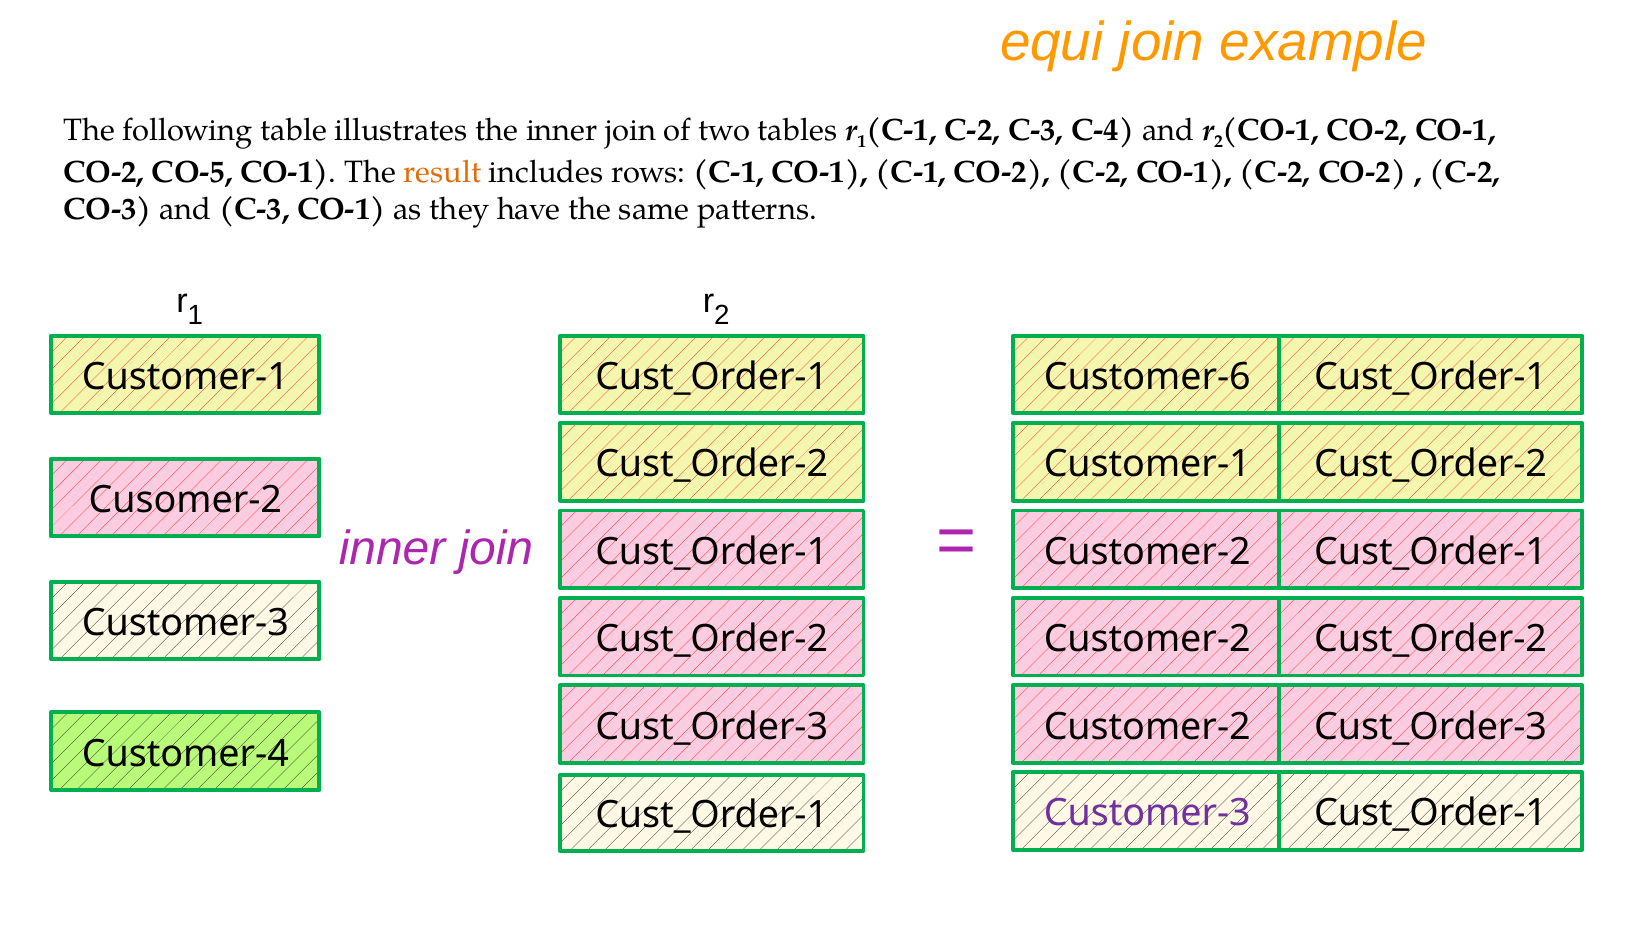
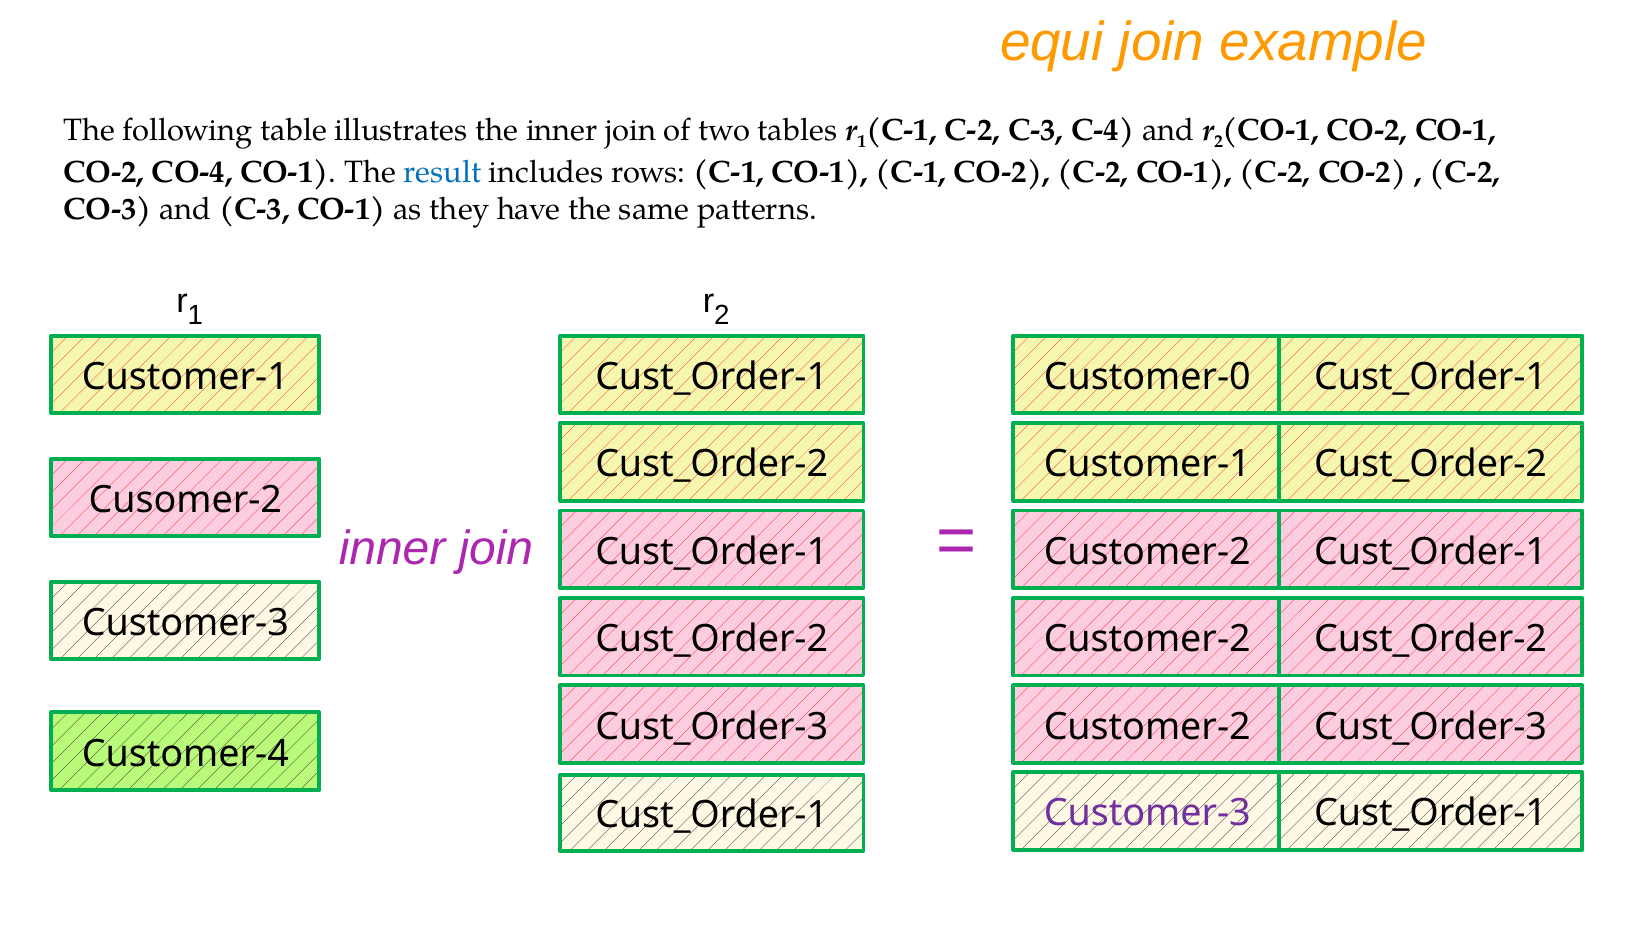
CO-5: CO-5 -> CO-4
result colour: orange -> blue
Customer-6: Customer-6 -> Customer-0
